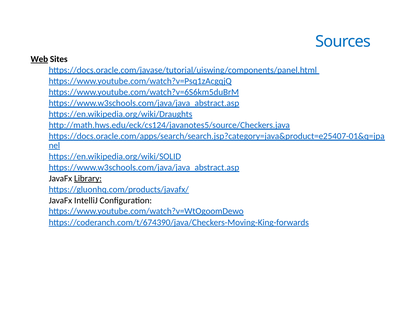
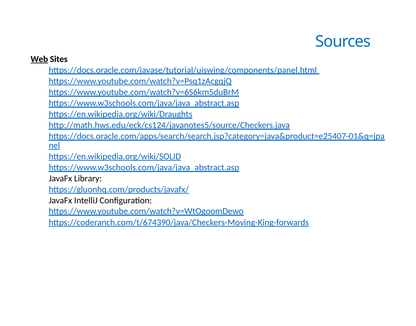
Library underline: present -> none
